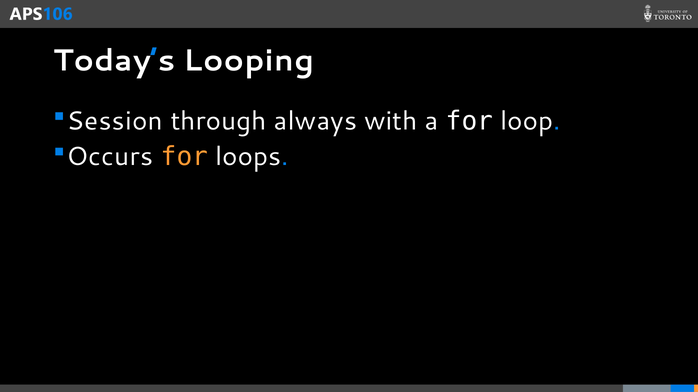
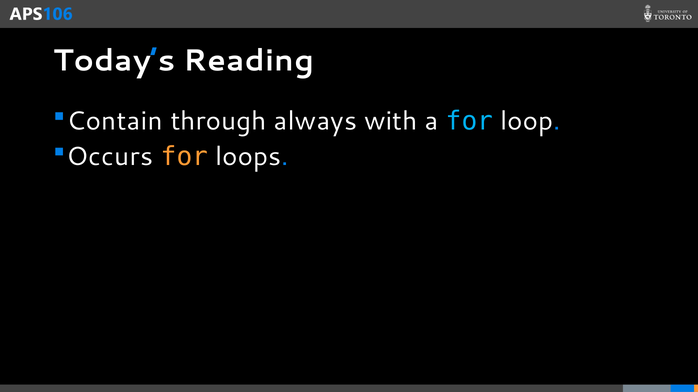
Looping: Looping -> Reading
Session: Session -> Contain
for at (470, 121) colour: white -> light blue
